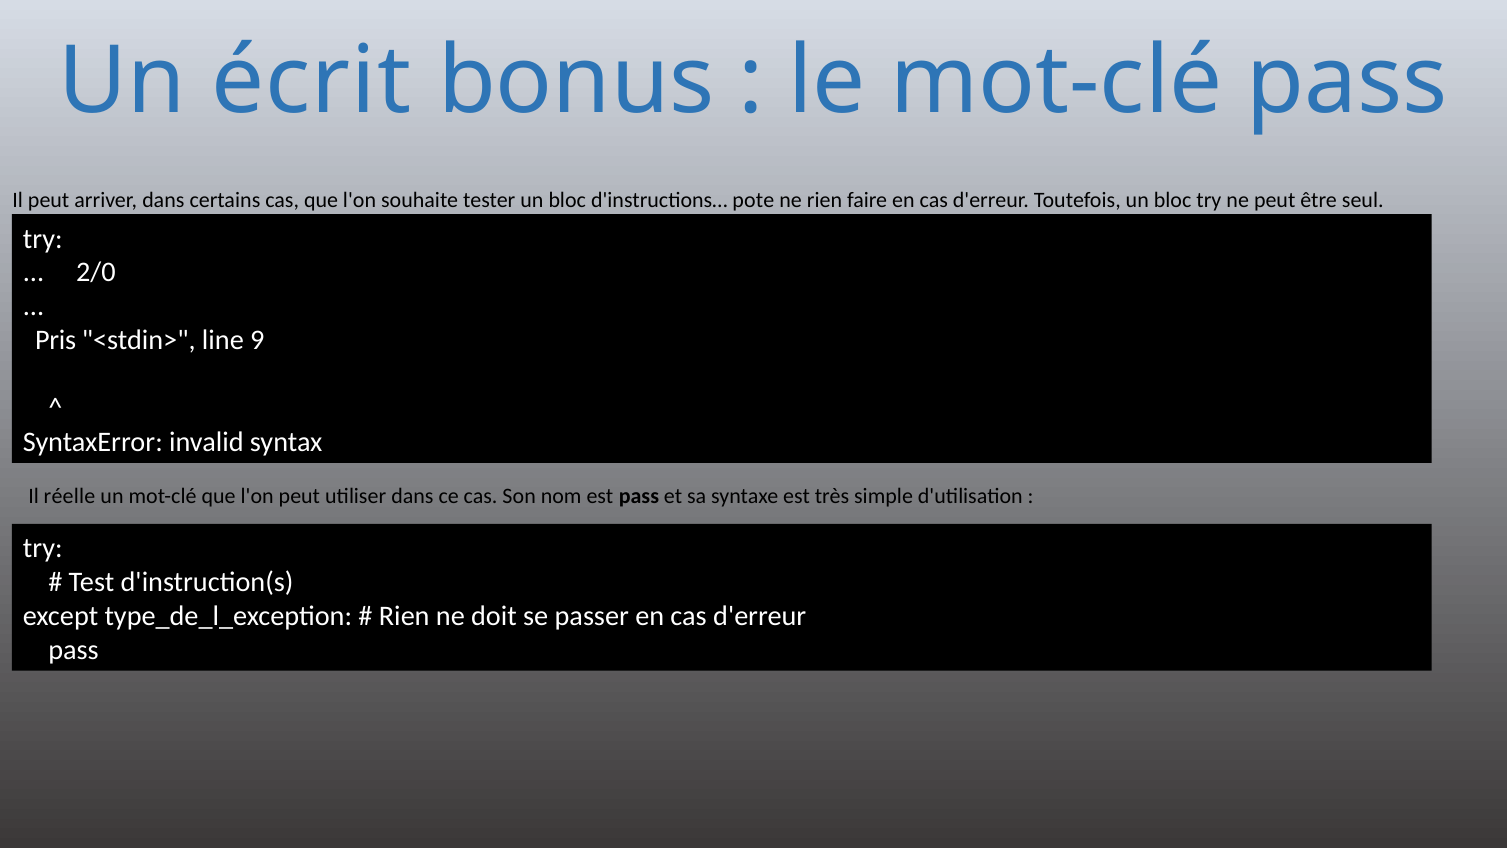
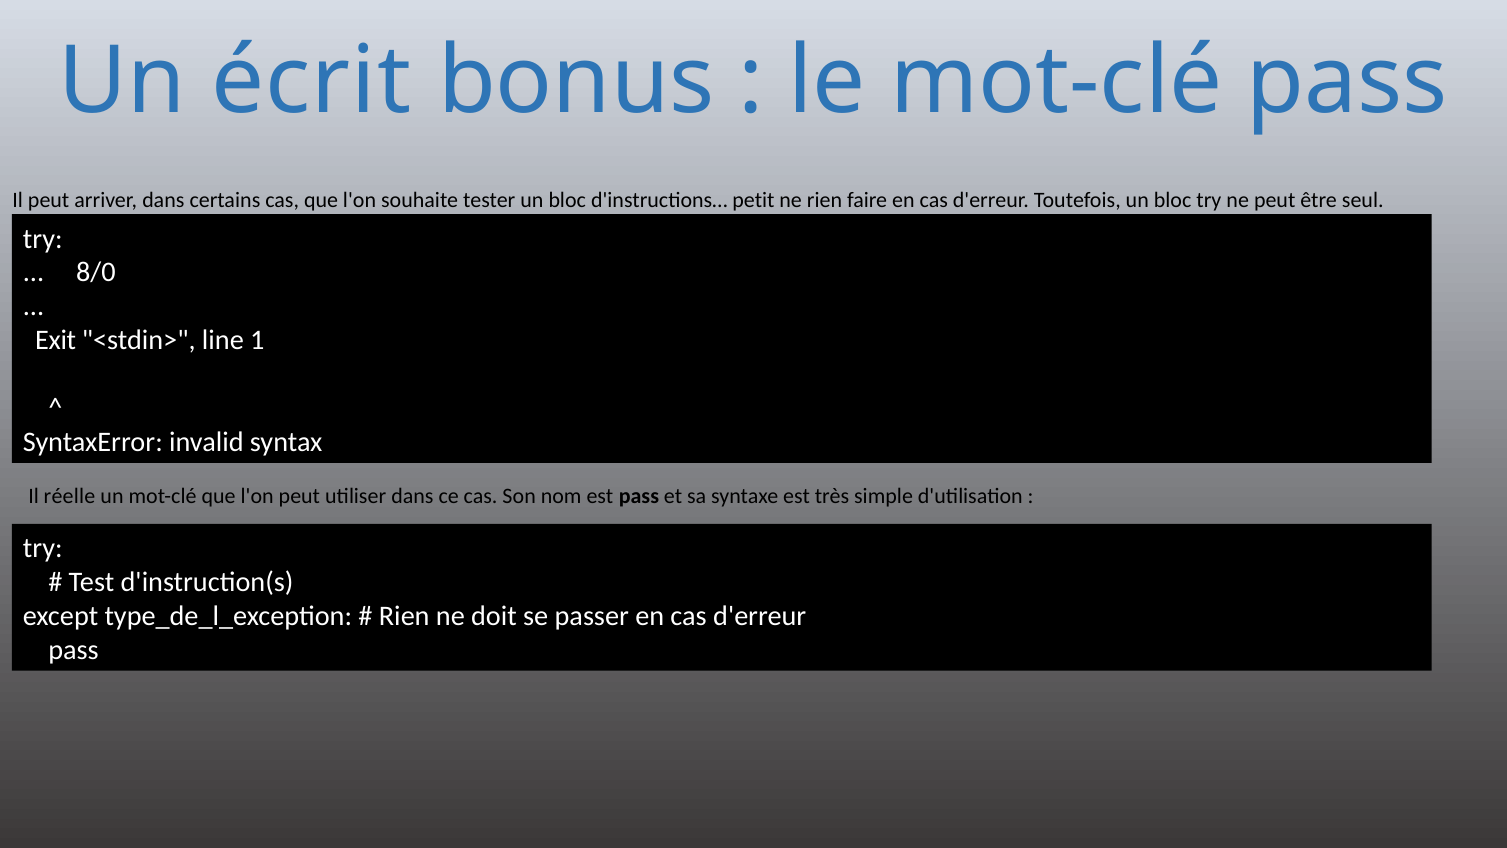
pote: pote -> petit
2/0: 2/0 -> 8/0
Pris: Pris -> Exit
9: 9 -> 1
